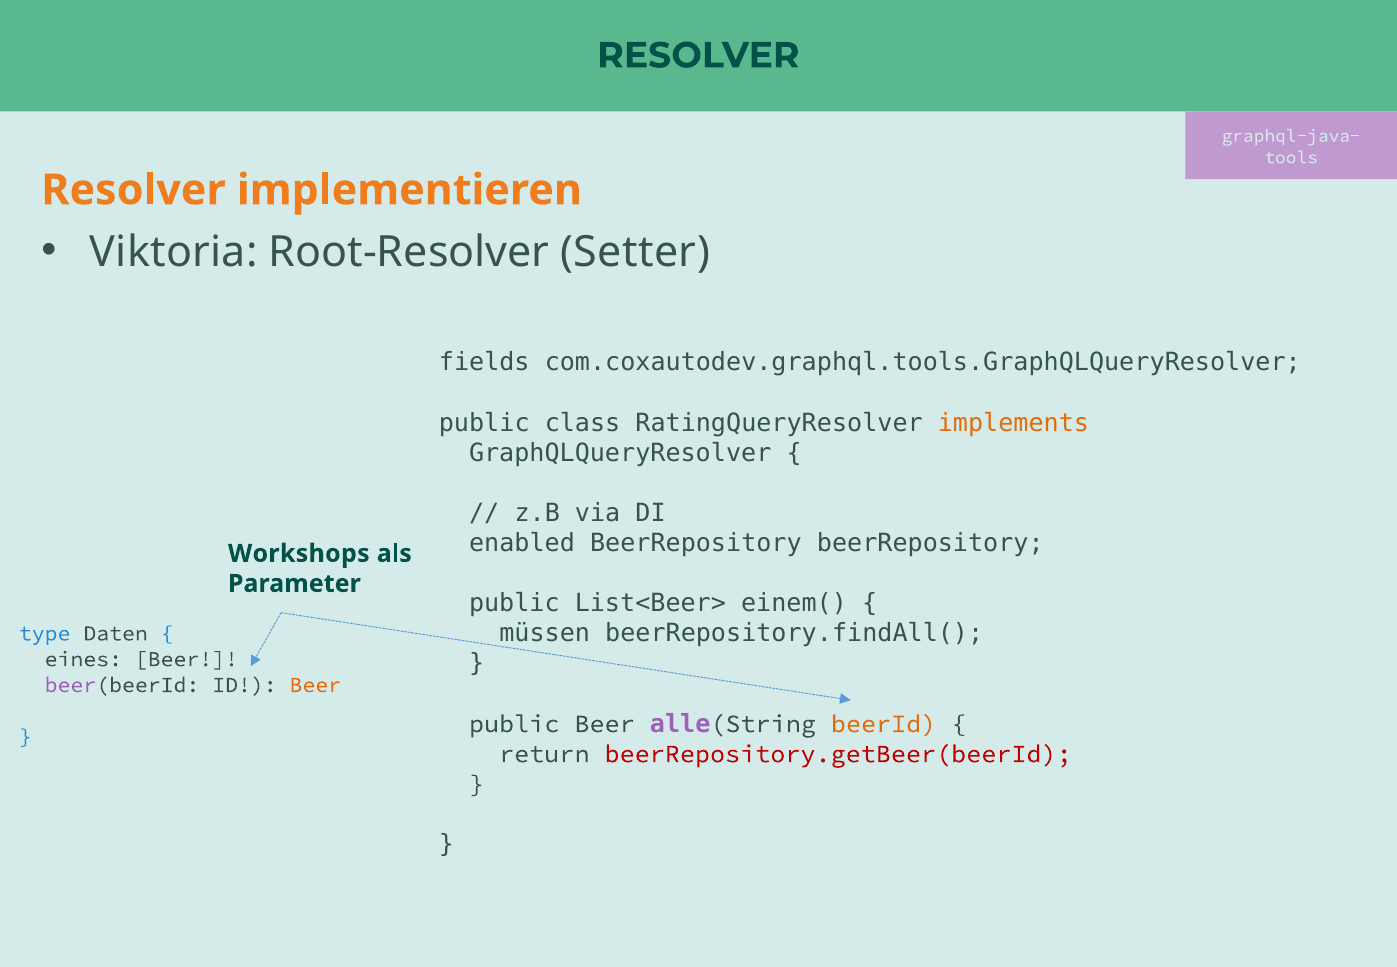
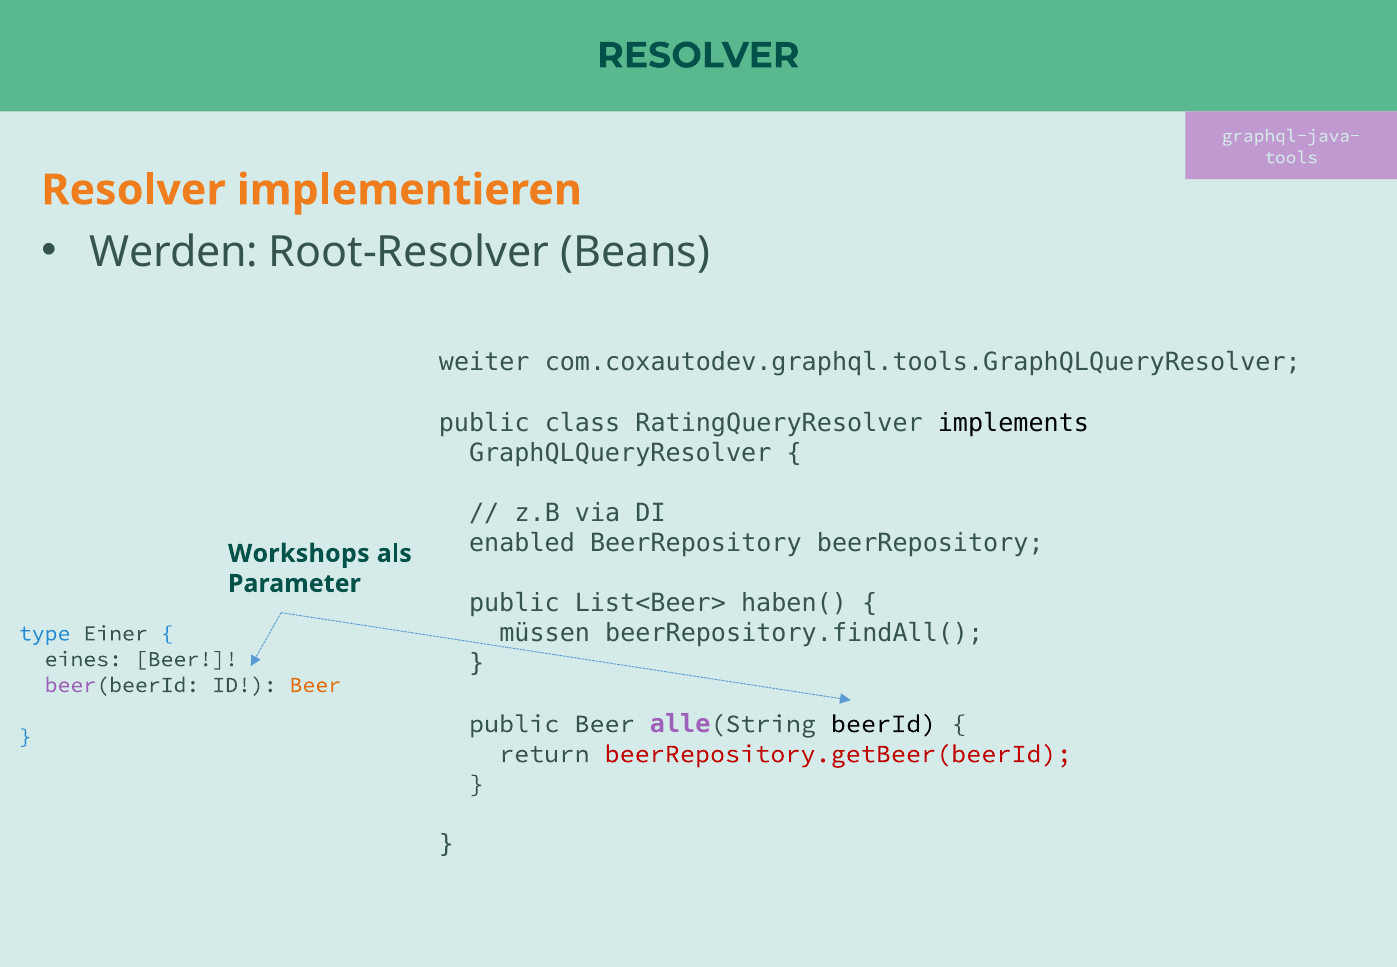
Viktoria: Viktoria -> Werden
Setter: Setter -> Beans
fields: fields -> weiter
implements colour: orange -> black
einem(: einem( -> haben(
Daten: Daten -> Einer
beerId colour: orange -> black
